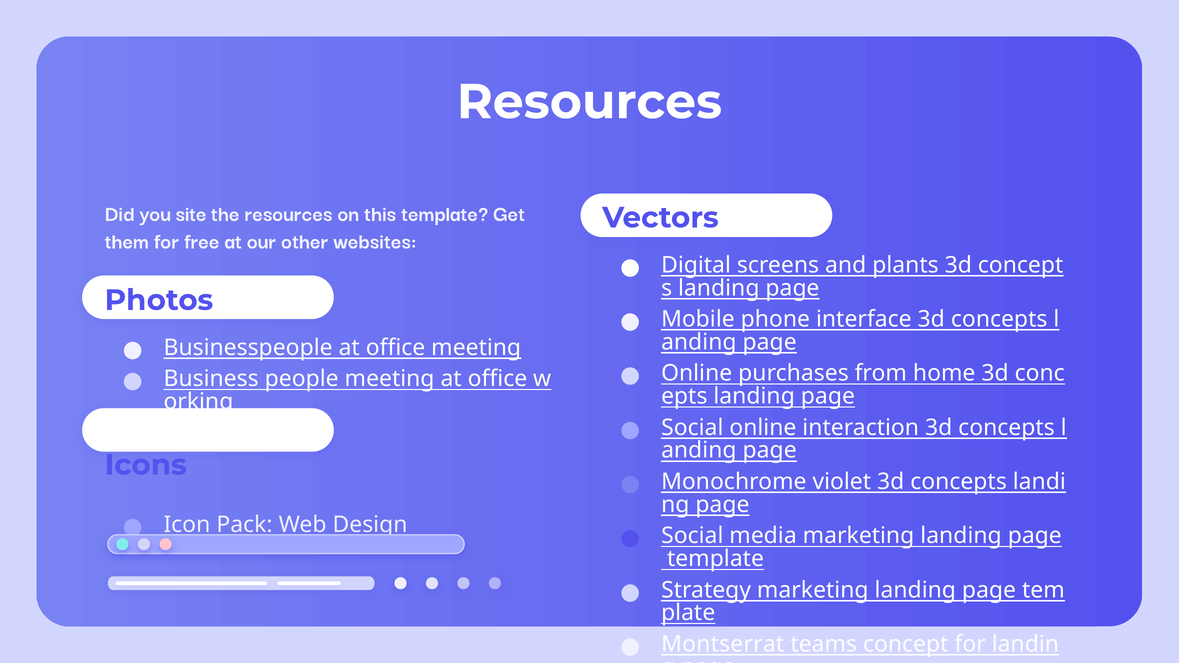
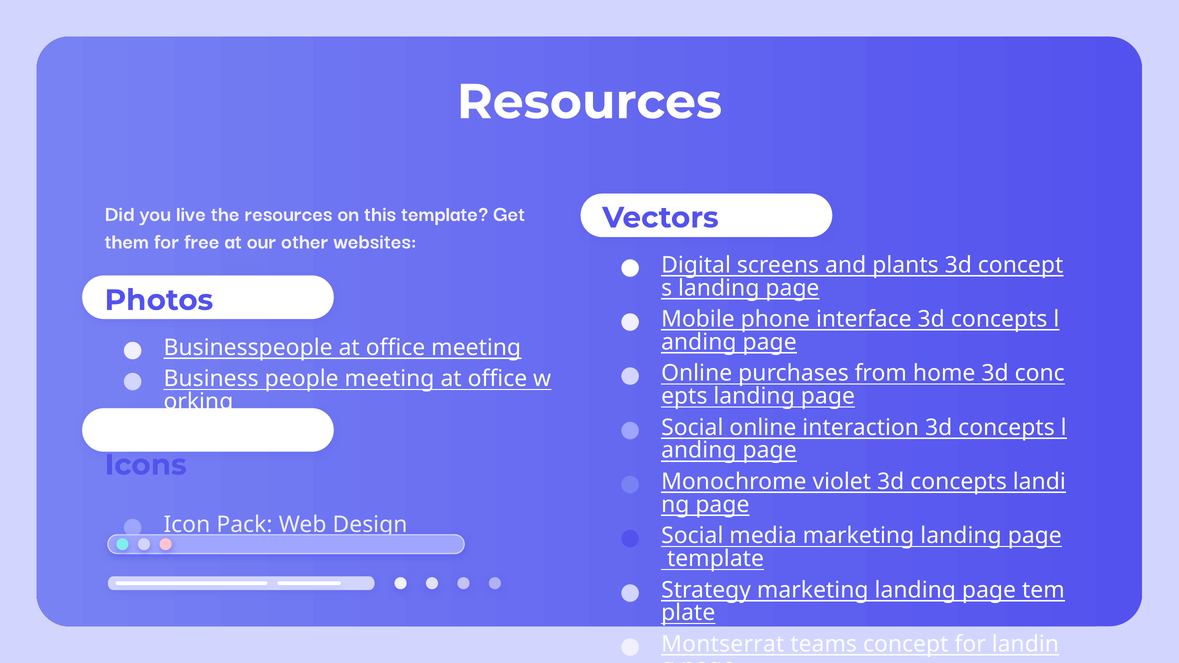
site: site -> live
